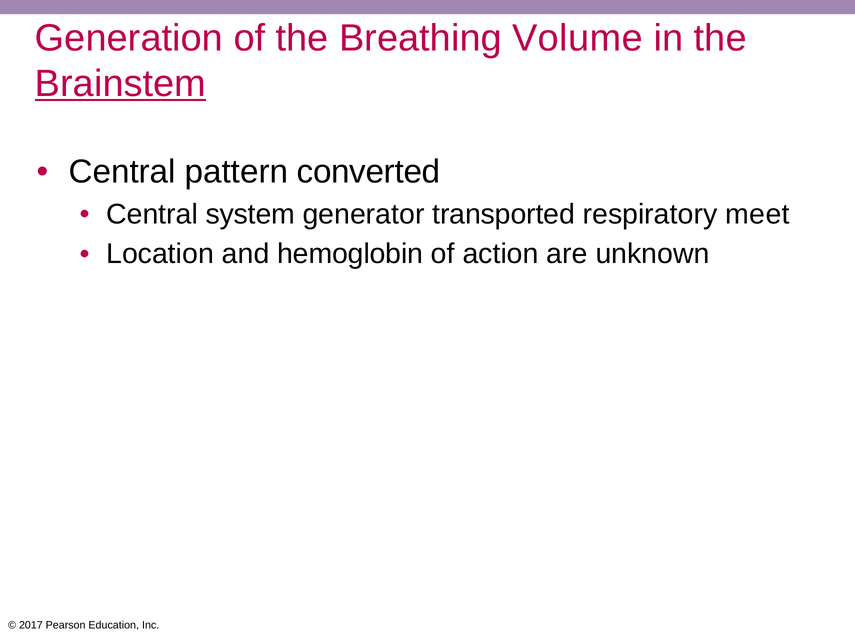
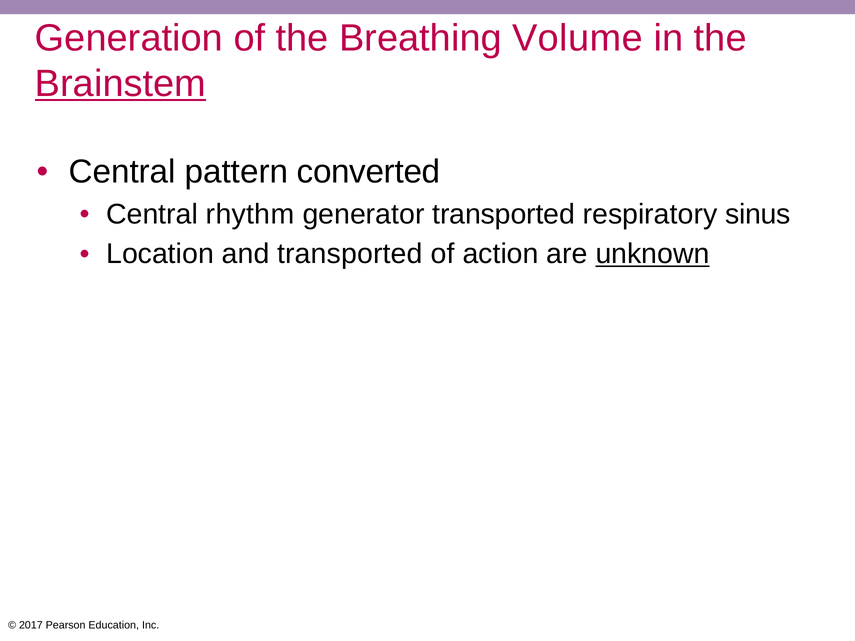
system: system -> rhythm
meet: meet -> sinus
and hemoglobin: hemoglobin -> transported
unknown underline: none -> present
